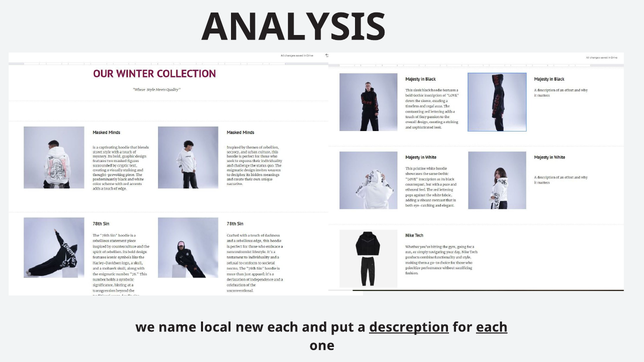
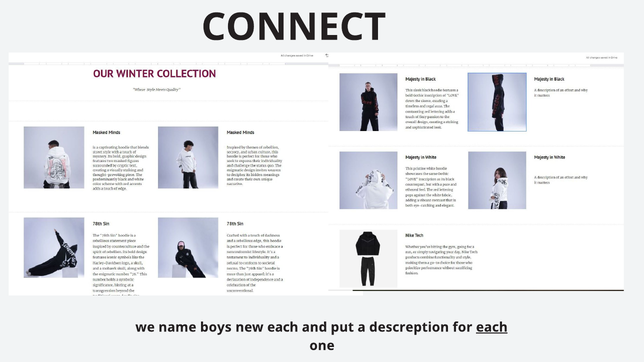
ANALYSIS: ANALYSIS -> CONNECT
local: local -> boys
descreption underline: present -> none
